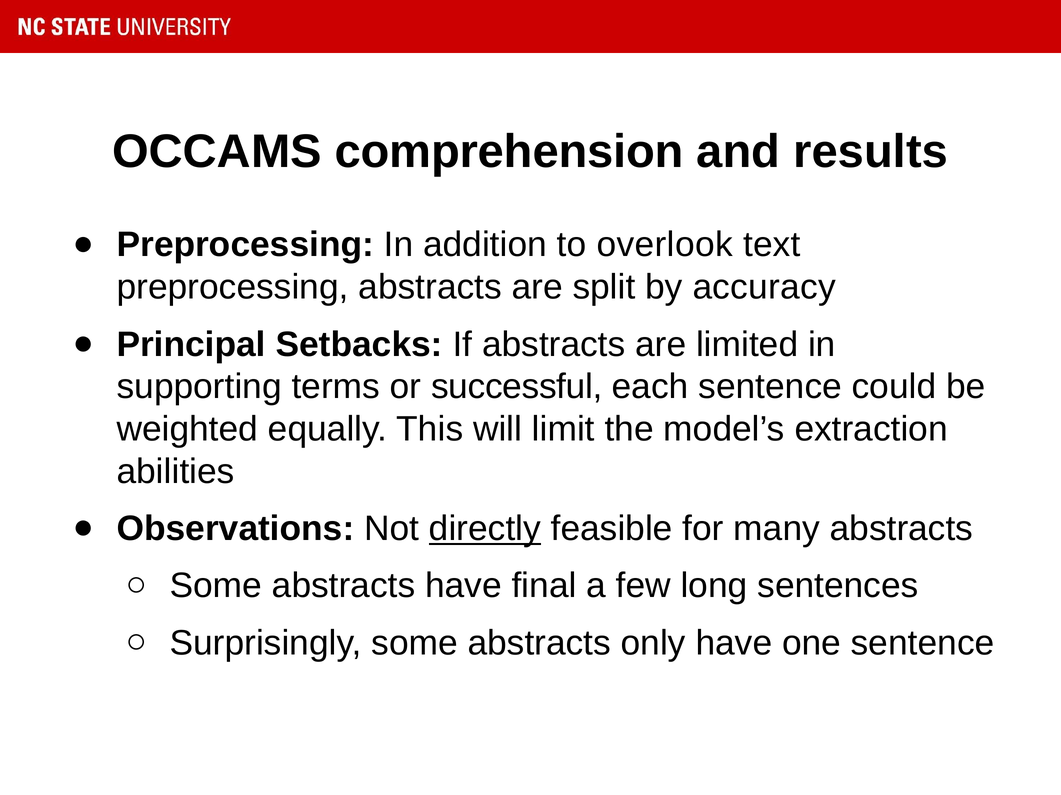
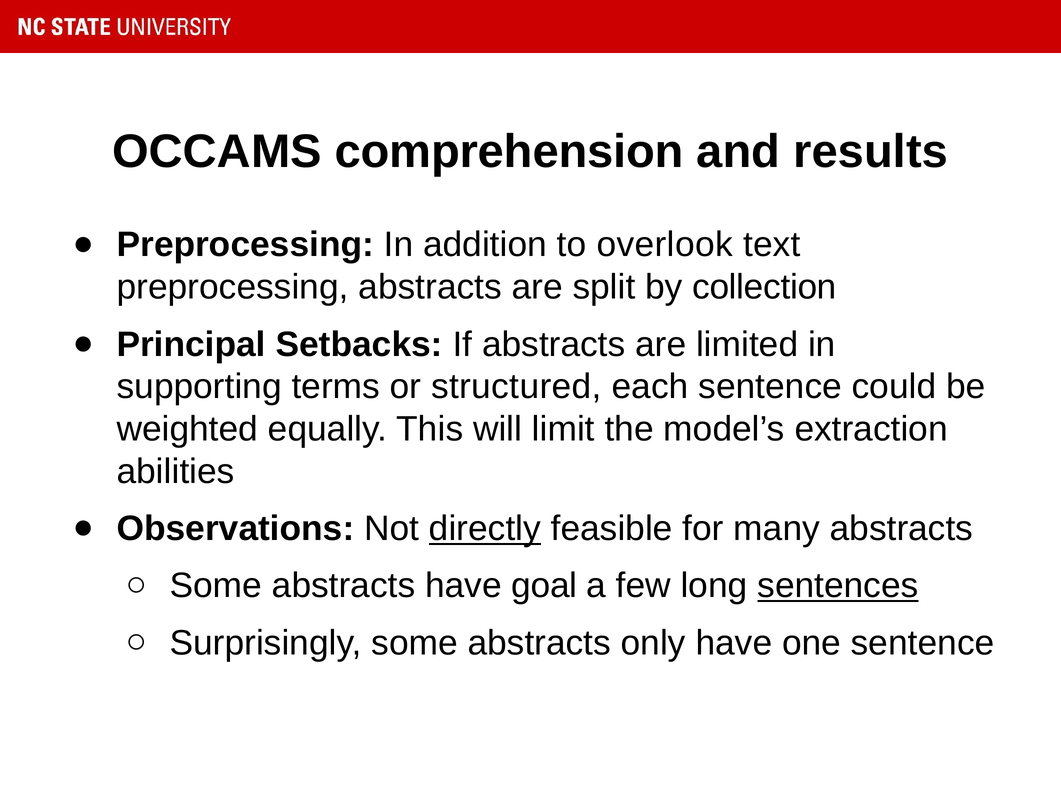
accuracy: accuracy -> collection
successful: successful -> structured
final: final -> goal
sentences underline: none -> present
